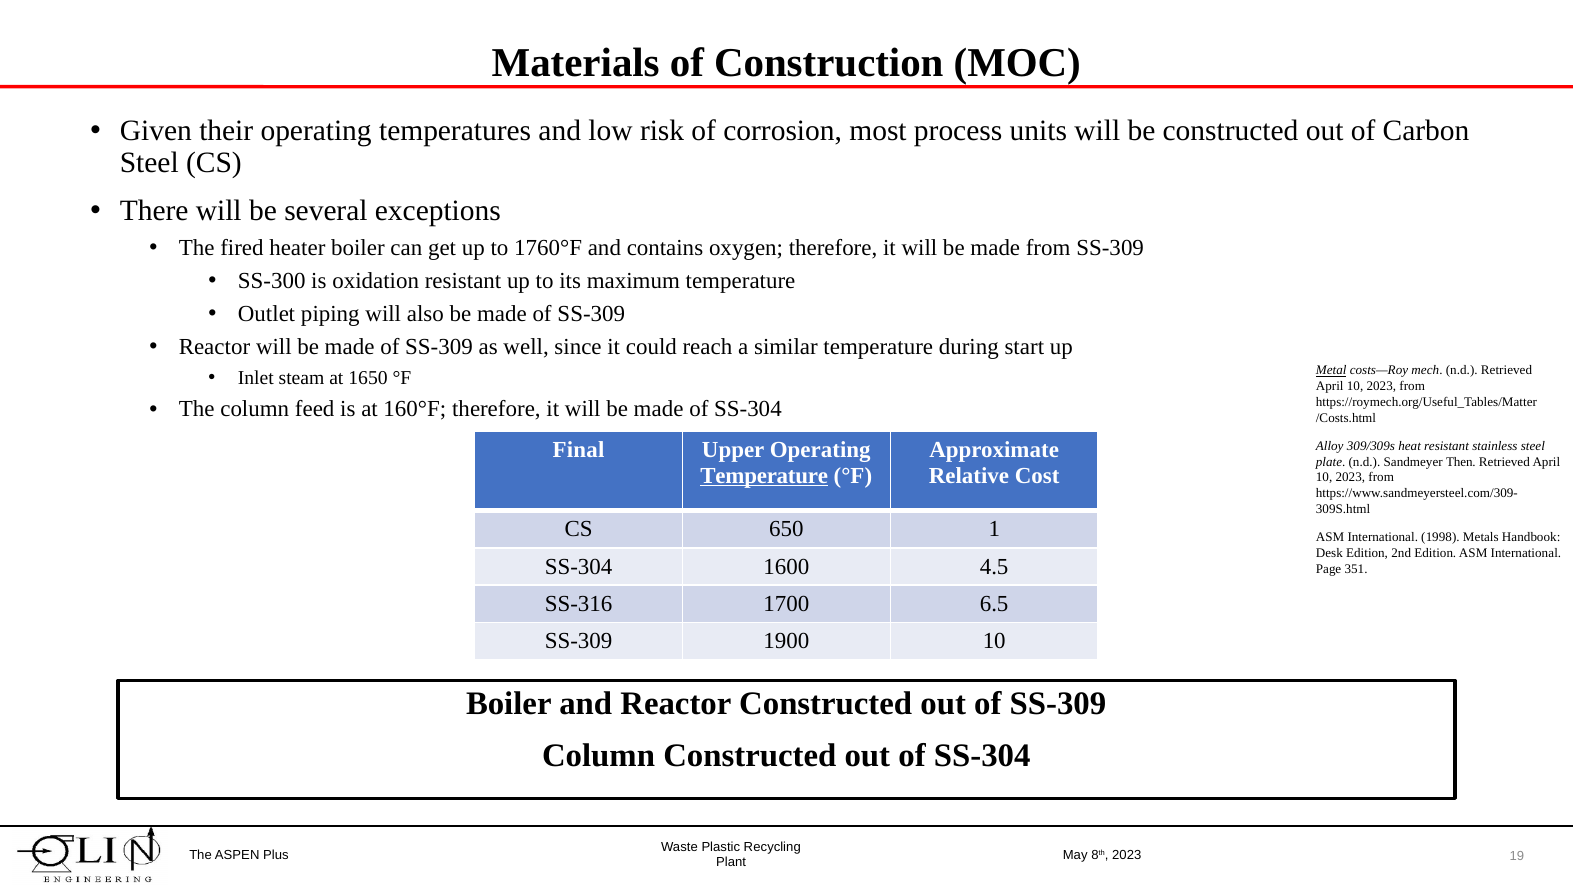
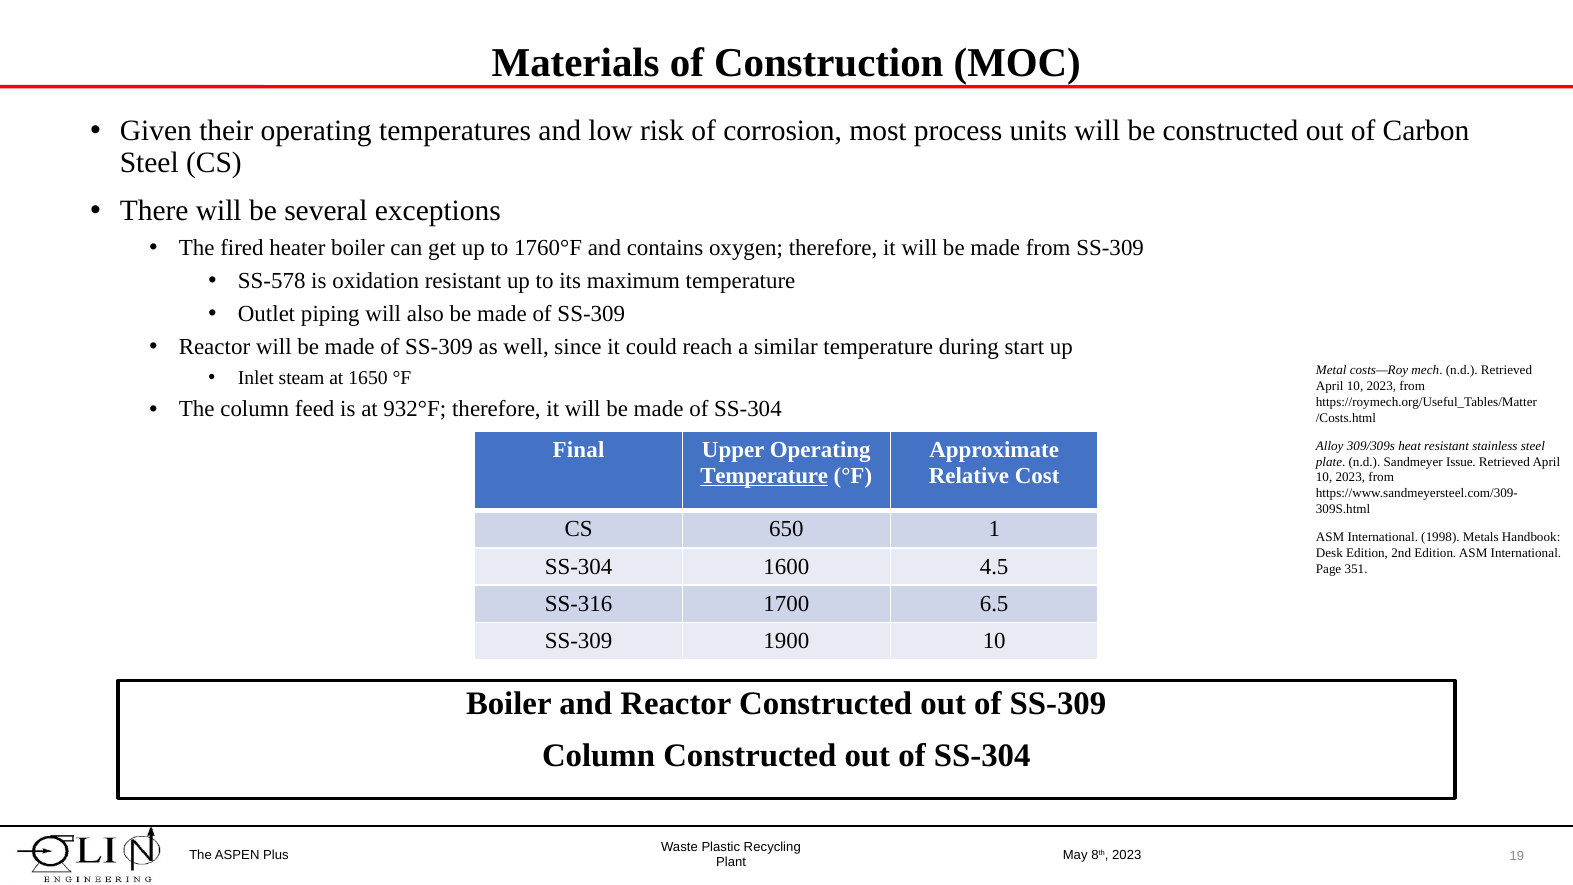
SS-300: SS-300 -> SS-578
Metal underline: present -> none
160°F: 160°F -> 932°F
Then: Then -> Issue
